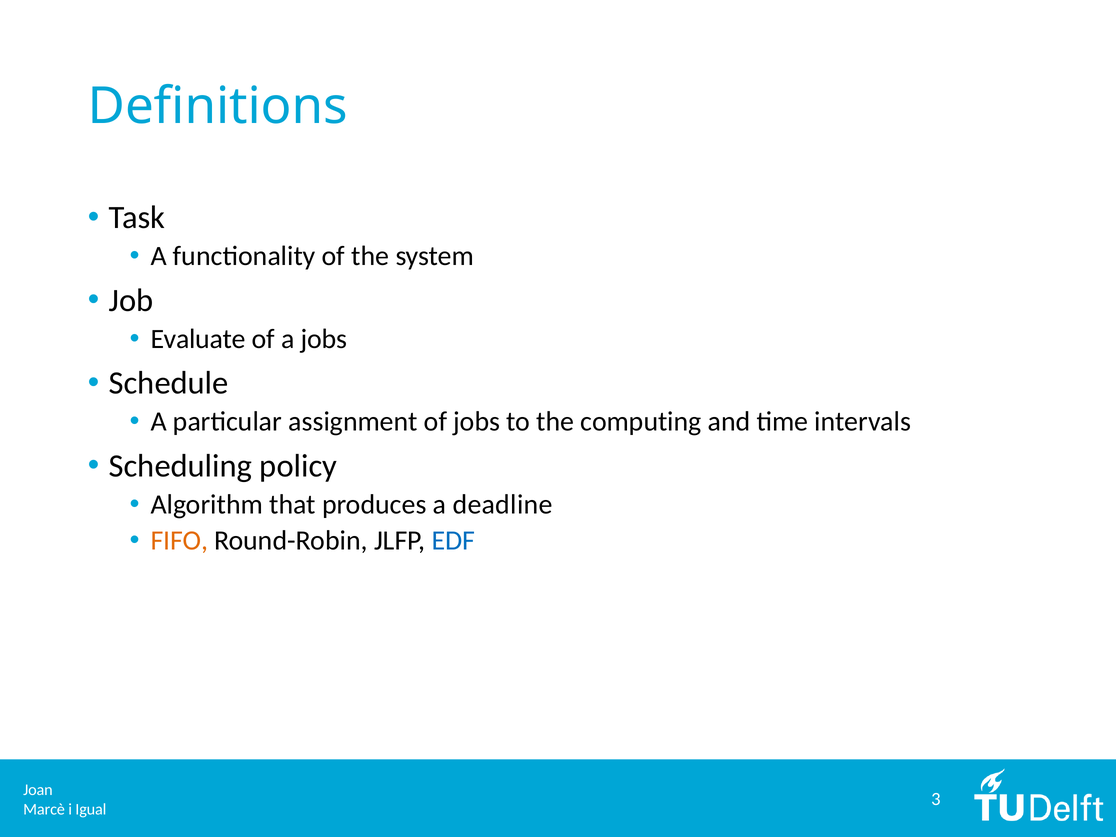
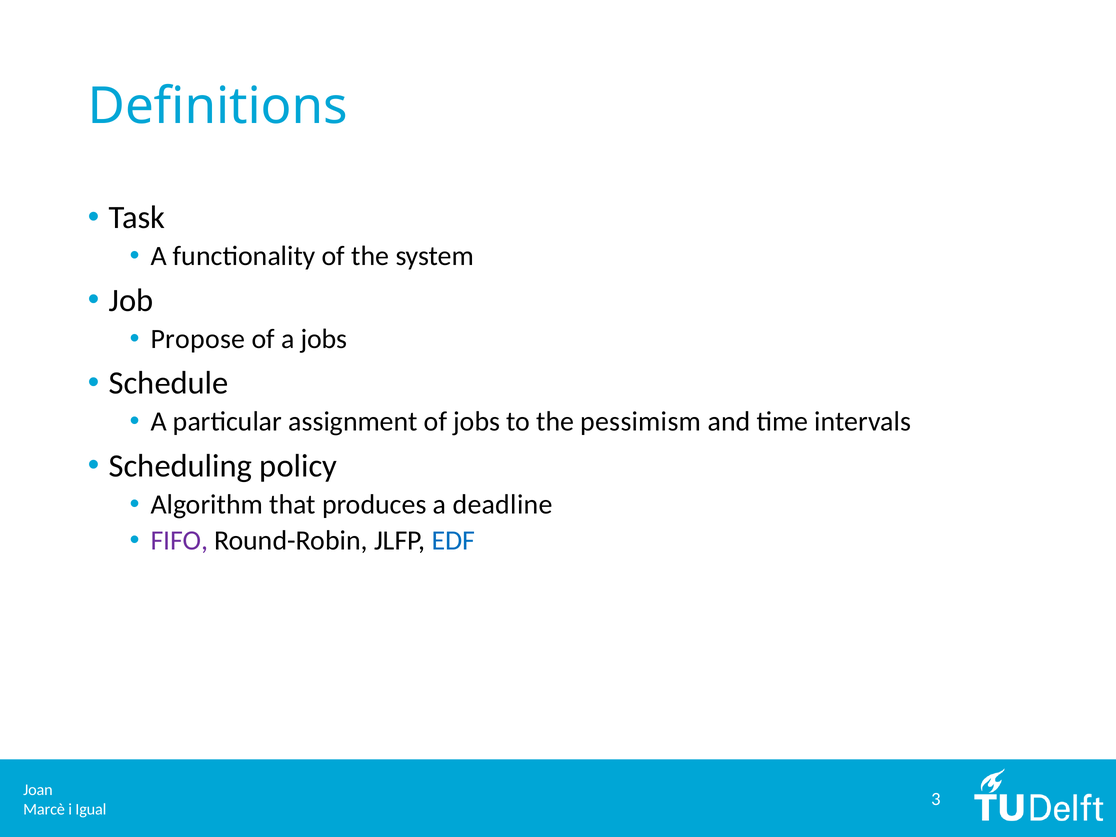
Evaluate: Evaluate -> Propose
computing: computing -> pessimism
FIFO colour: orange -> purple
